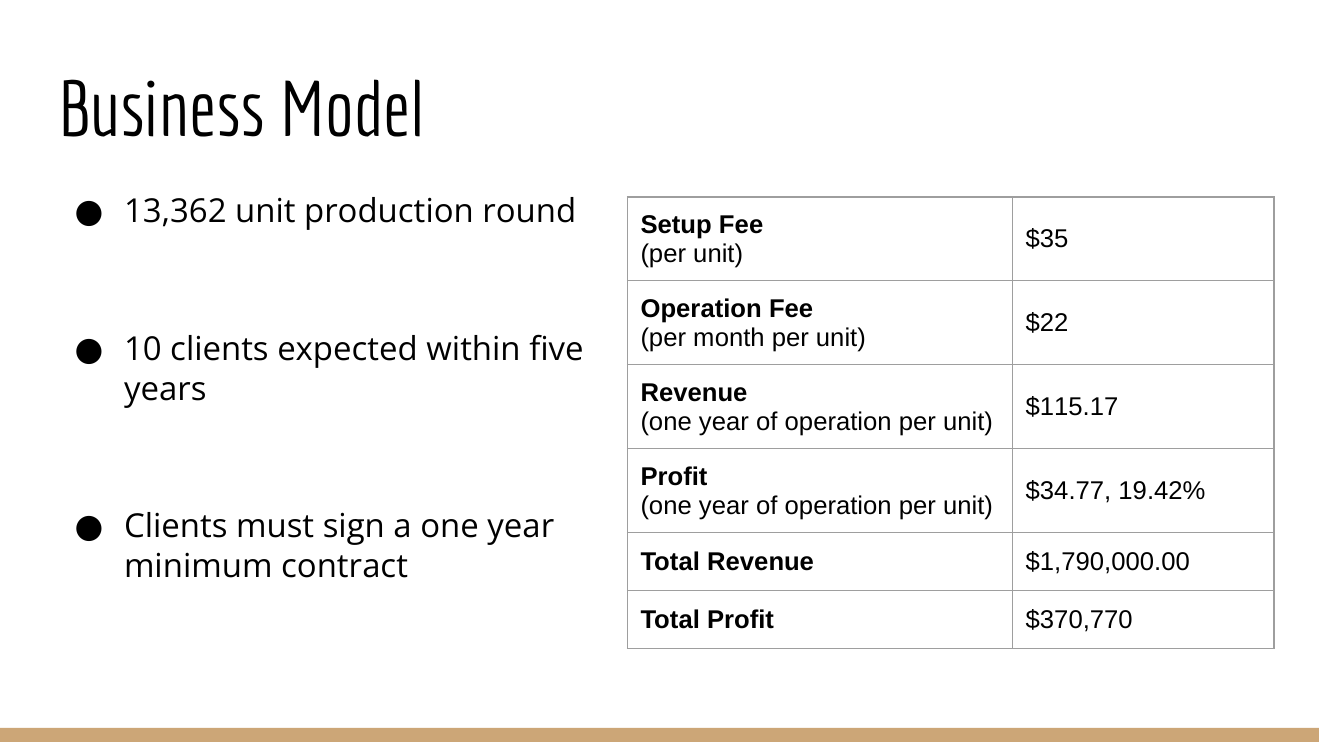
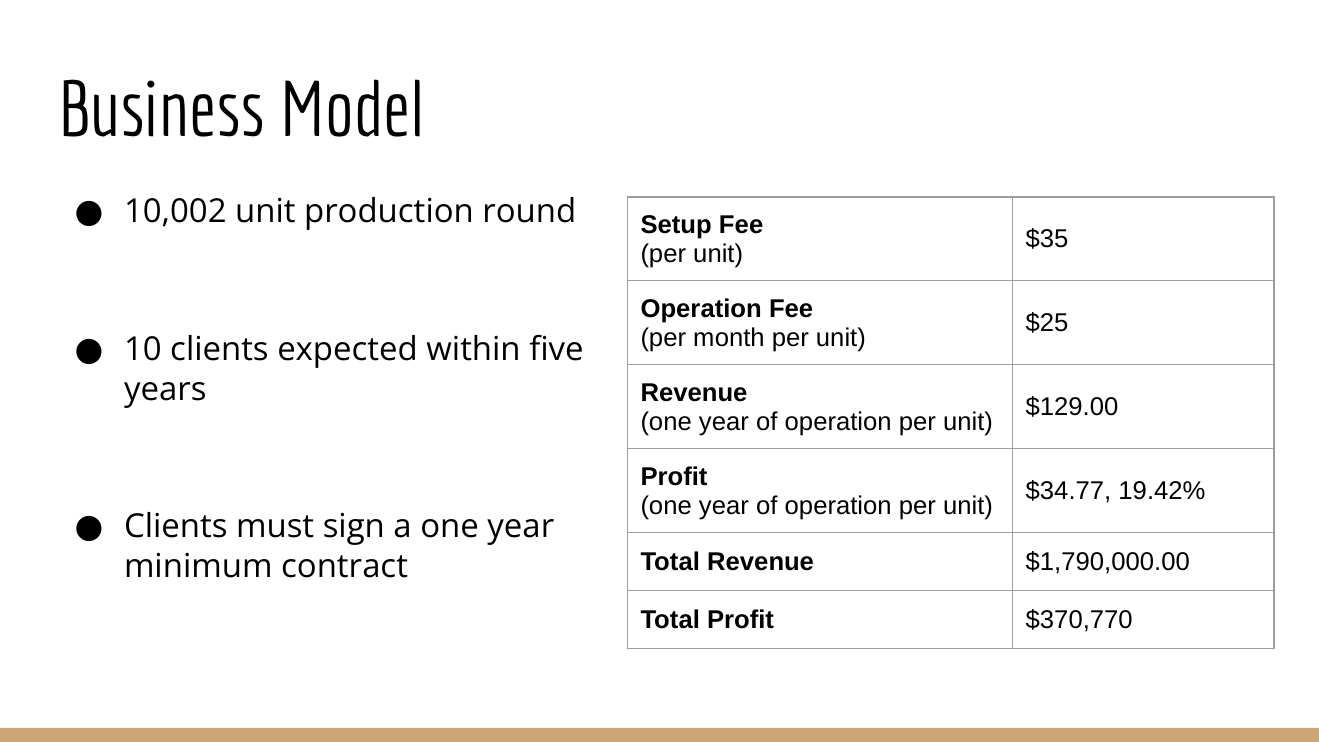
13,362: 13,362 -> 10,002
$22: $22 -> $25
$115.17: $115.17 -> $129.00
